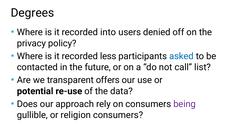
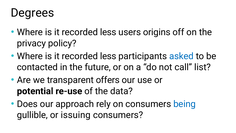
into at (108, 32): into -> less
denied: denied -> origins
being colour: purple -> blue
religion: religion -> issuing
